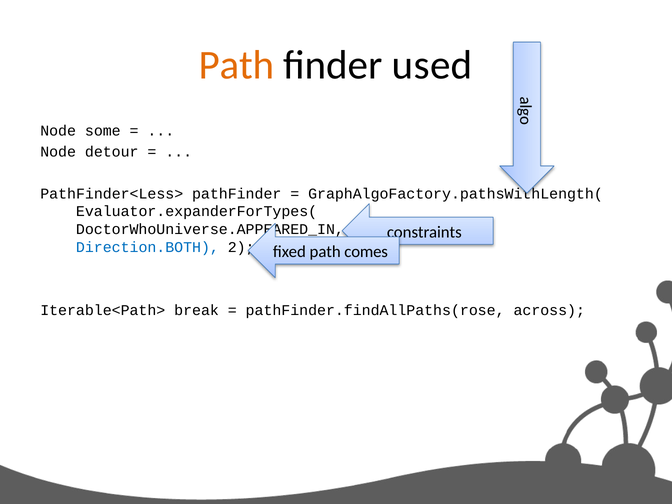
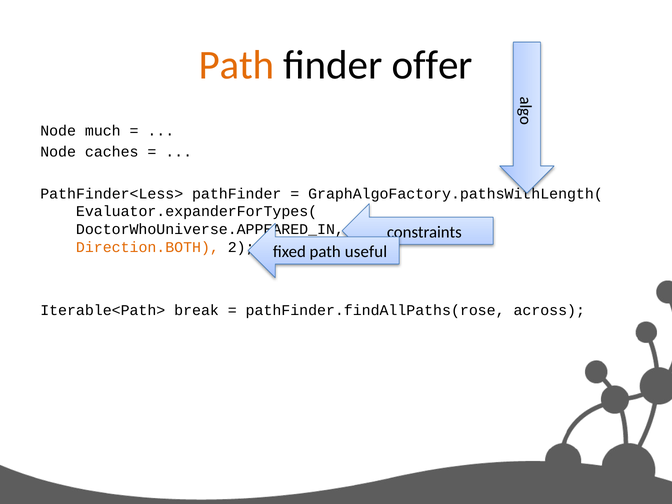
used: used -> offer
some: some -> much
detour: detour -> caches
Direction.BOTH colour: blue -> orange
comes: comes -> useful
